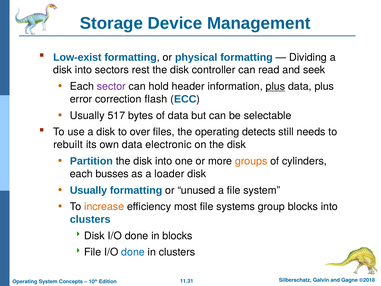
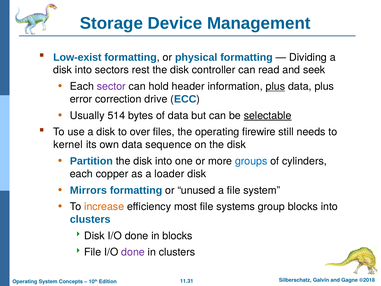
flash: flash -> drive
517: 517 -> 514
selectable underline: none -> present
detects: detects -> firewire
rebuilt: rebuilt -> kernel
electronic: electronic -> sequence
groups colour: orange -> blue
busses: busses -> copper
Usually at (88, 190): Usually -> Mirrors
done at (133, 252) colour: blue -> purple
